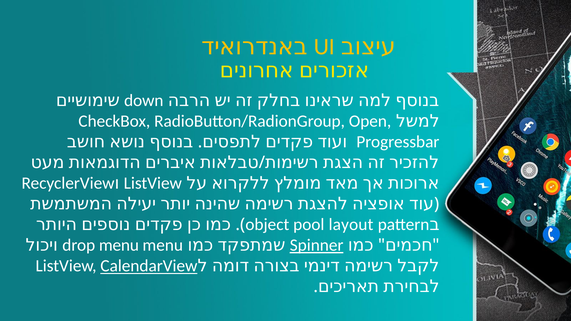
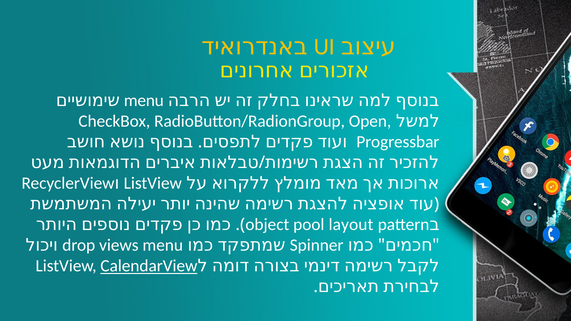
down at (144, 100): down -> menu
drop menu: menu -> views
Spinner underline: present -> none
